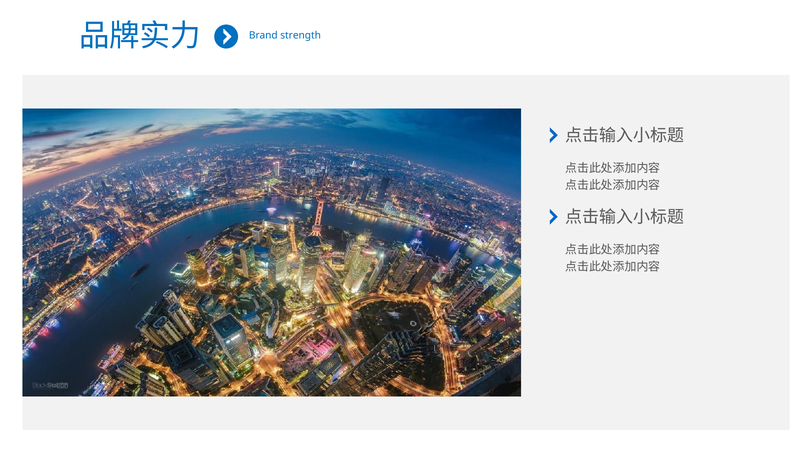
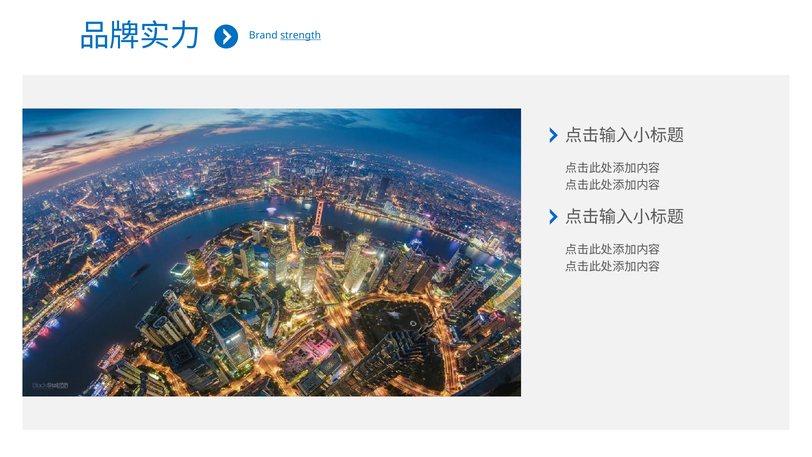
strength underline: none -> present
